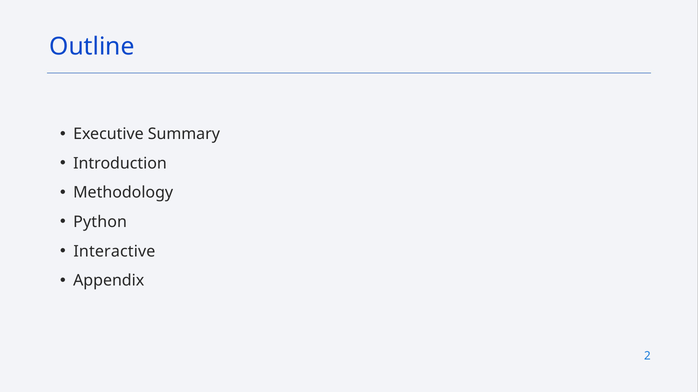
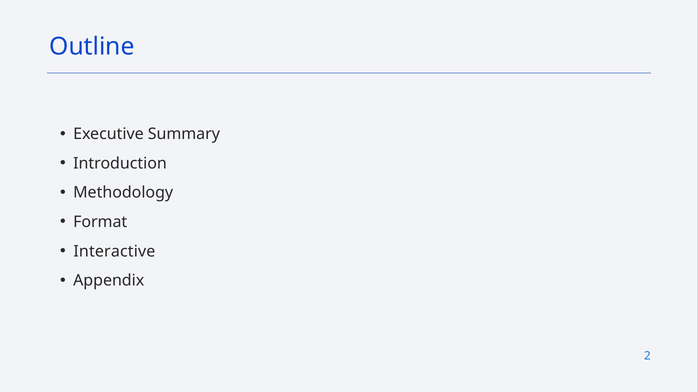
Python: Python -> Format
